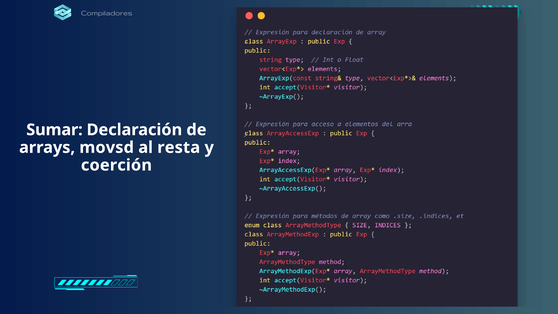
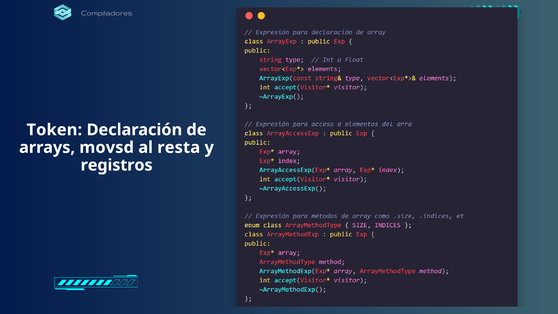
Sumar: Sumar -> Token
coerción: coerción -> registros
